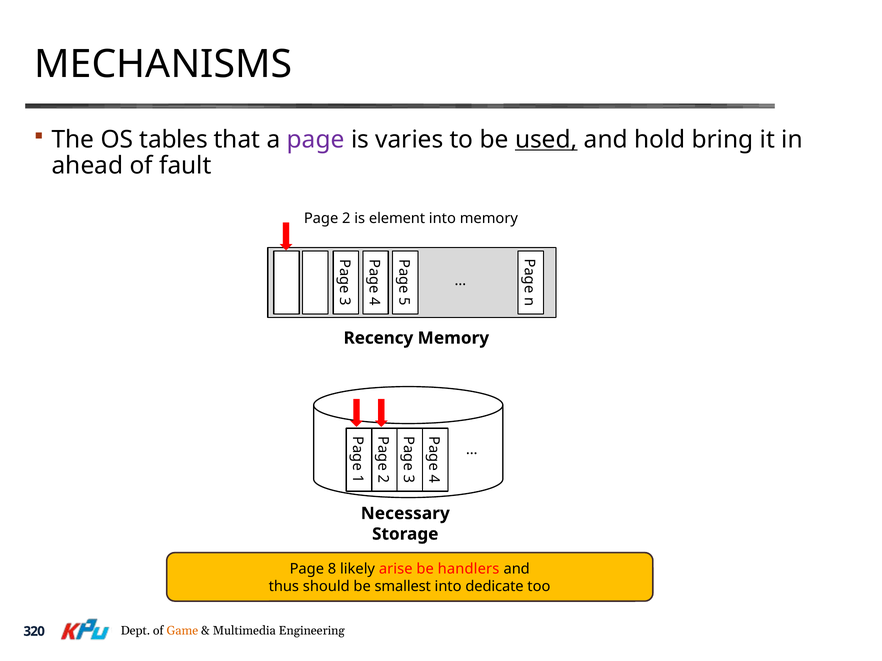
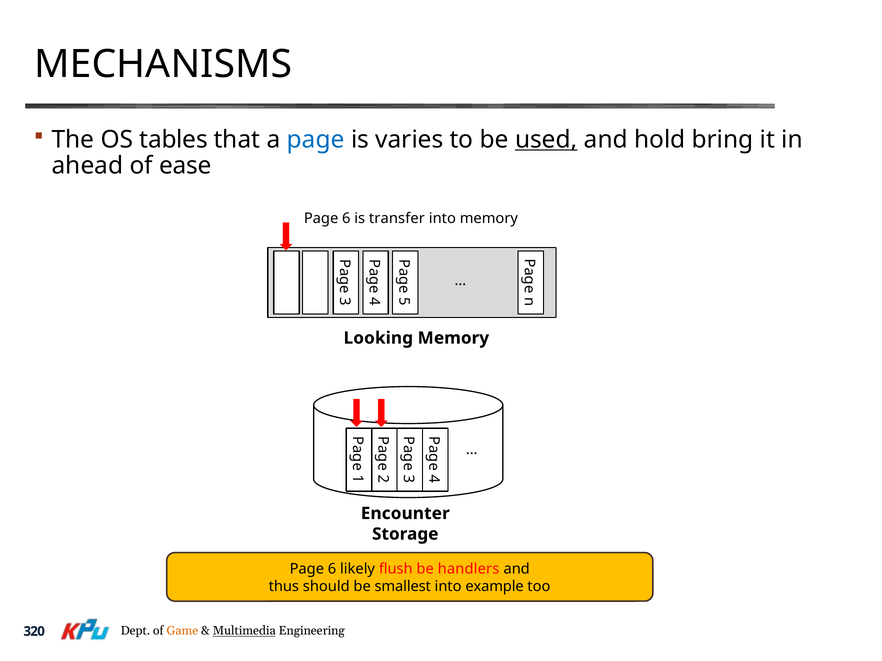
page at (316, 140) colour: purple -> blue
fault: fault -> ease
2 at (346, 219): 2 -> 6
element: element -> transfer
Recency: Recency -> Looking
Necessary: Necessary -> Encounter
8 at (332, 569): 8 -> 6
arise: arise -> flush
dedicate: dedicate -> example
Multimedia underline: none -> present
